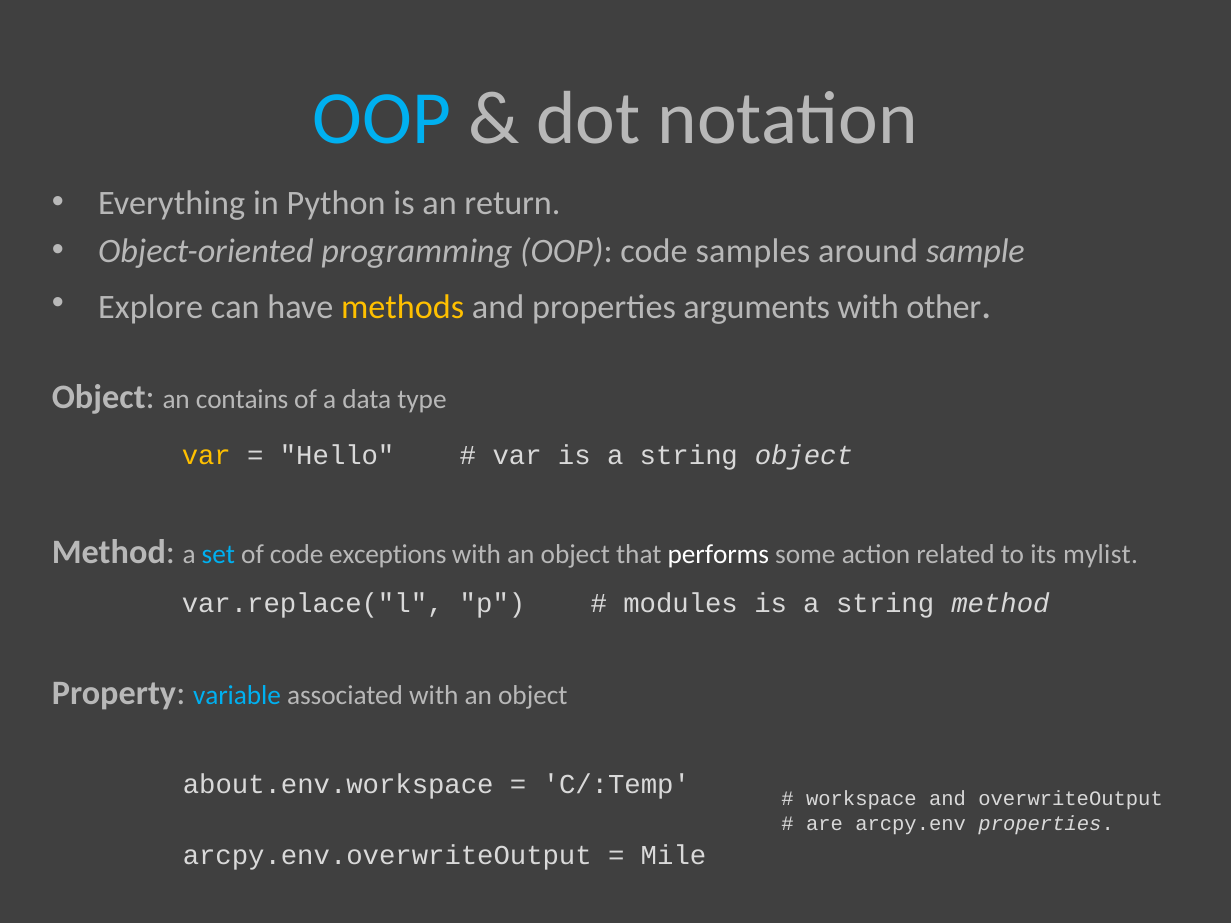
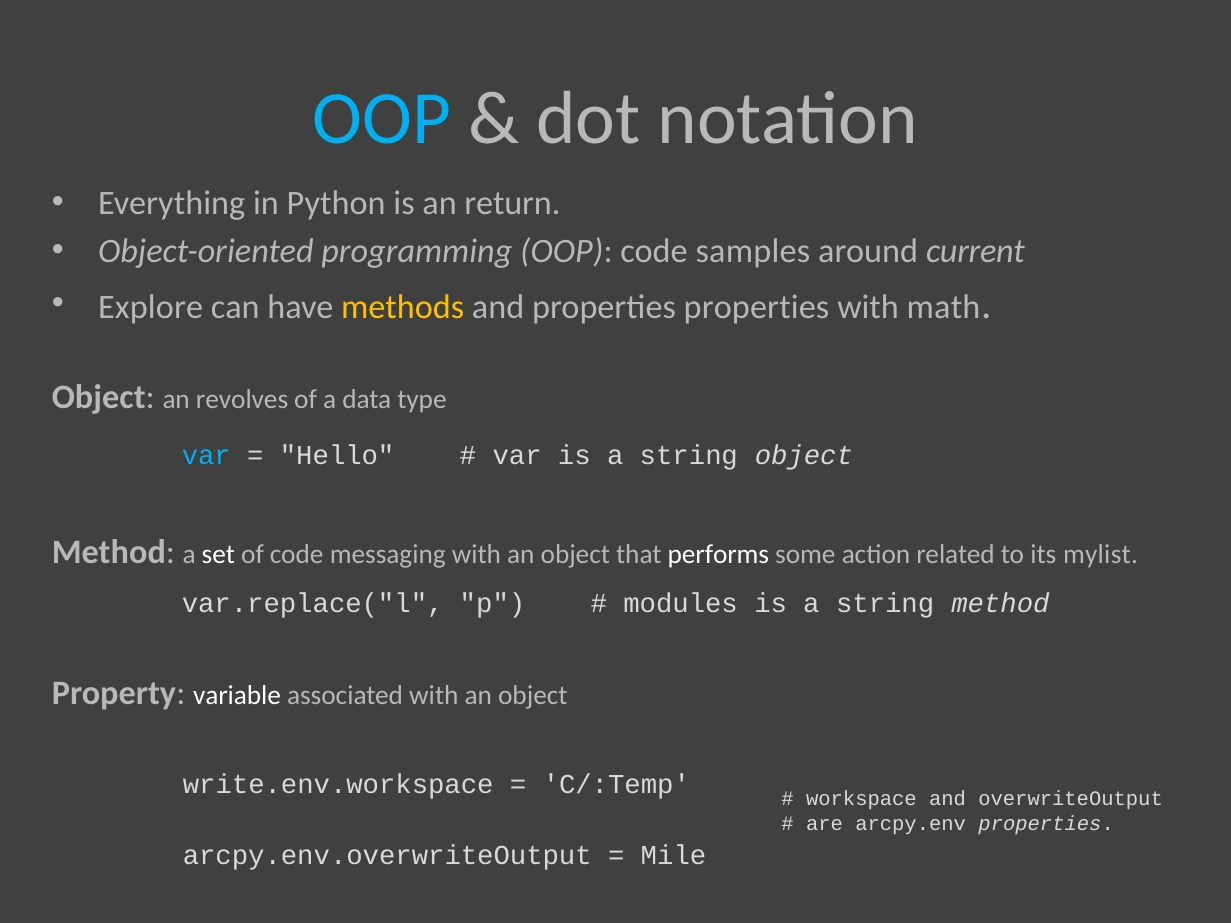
sample: sample -> current
properties arguments: arguments -> properties
other: other -> math
contains: contains -> revolves
var at (206, 456) colour: yellow -> light blue
set colour: light blue -> white
exceptions: exceptions -> messaging
variable colour: light blue -> white
about.env.workspace: about.env.workspace -> write.env.workspace
